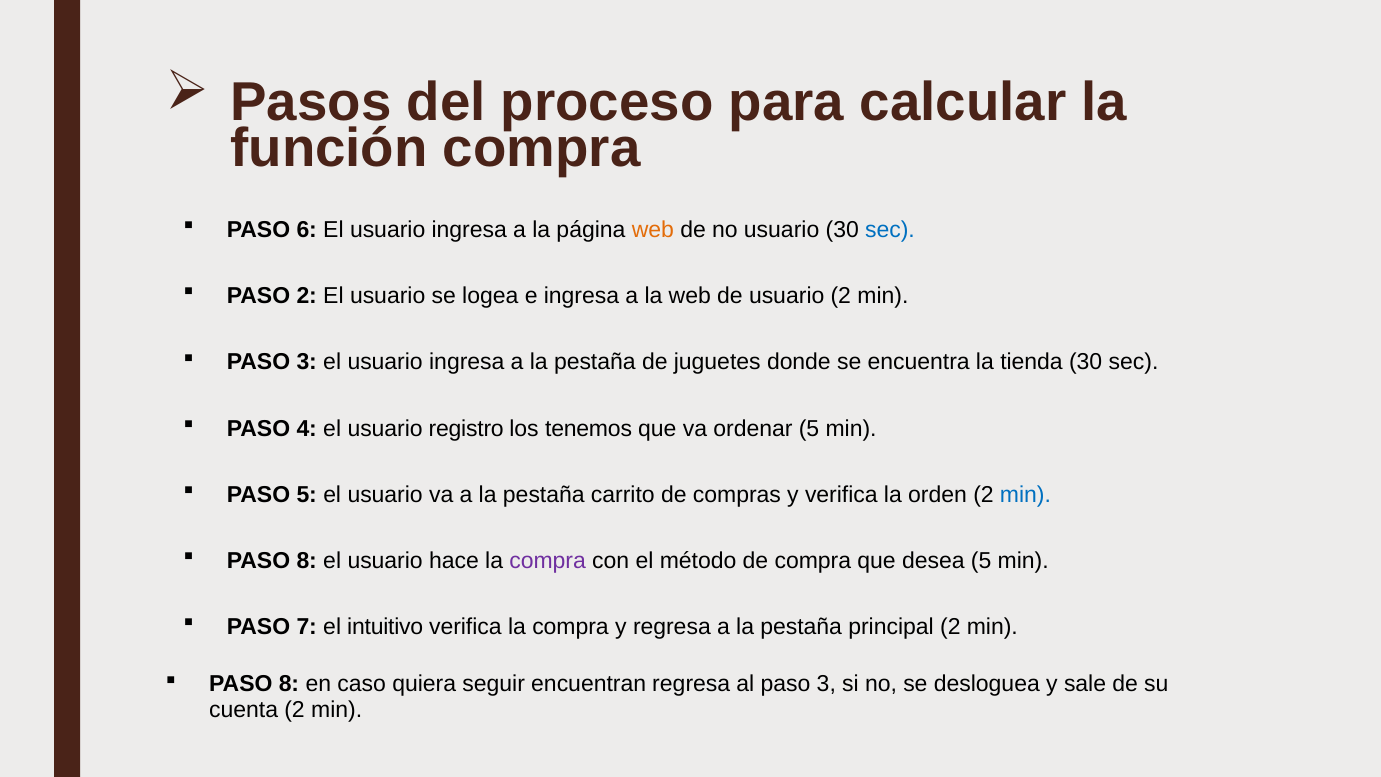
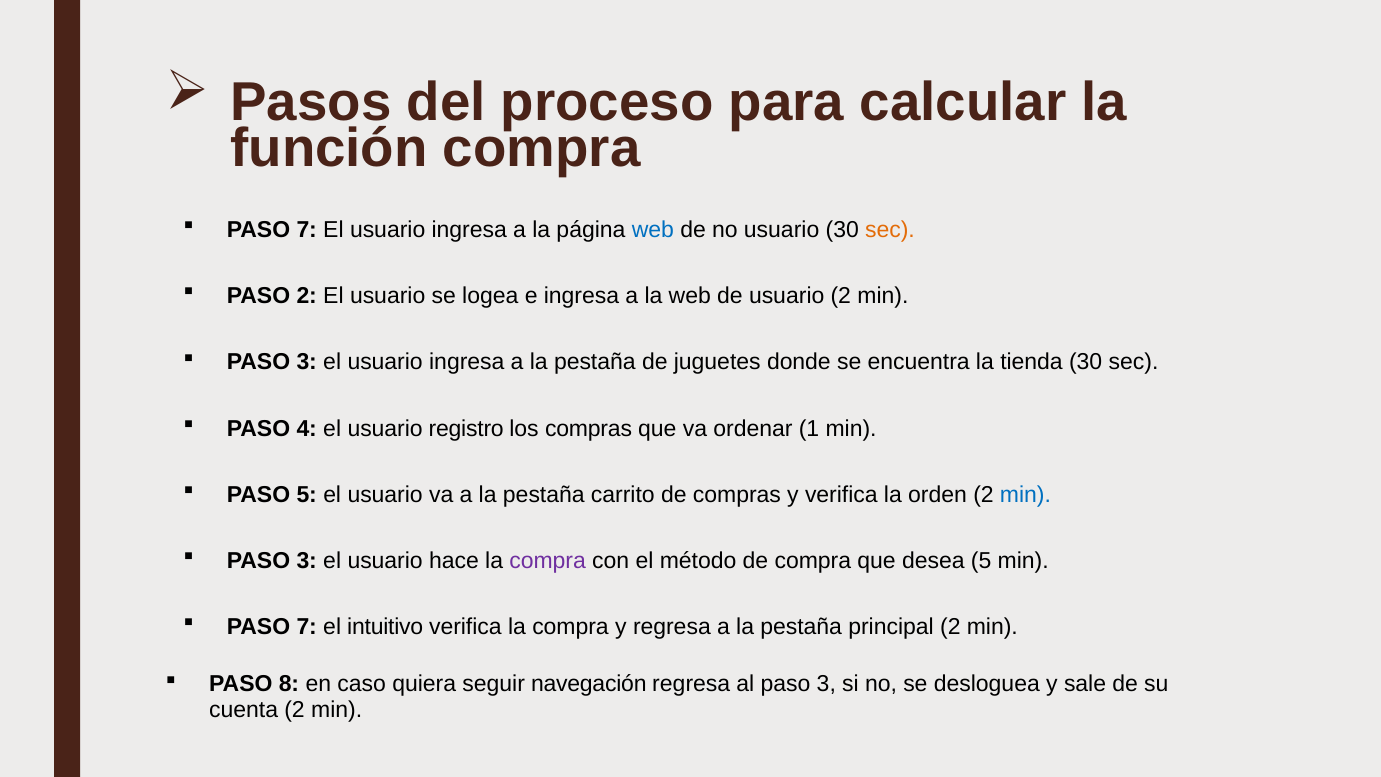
6 at (307, 230): 6 -> 7
web at (653, 230) colour: orange -> blue
sec at (890, 230) colour: blue -> orange
los tenemos: tenemos -> compras
ordenar 5: 5 -> 1
8 at (307, 561): 8 -> 3
encuentran: encuentran -> navegación
